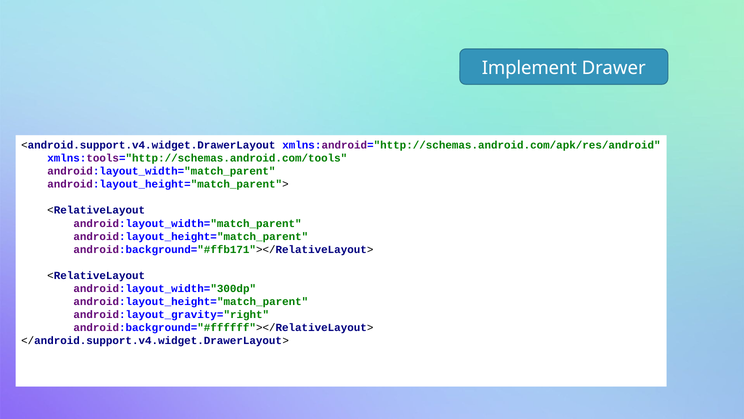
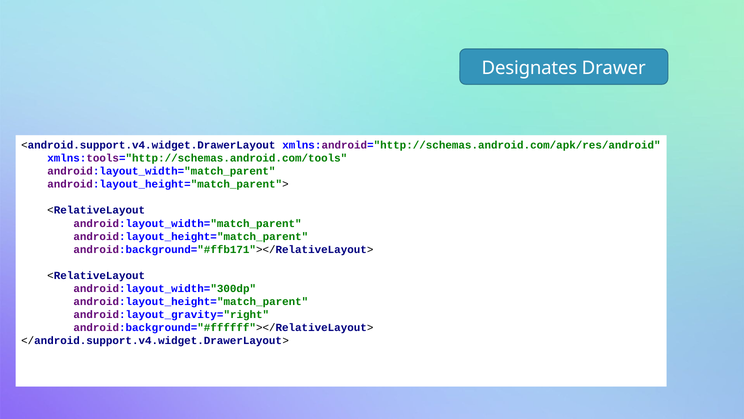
Implement: Implement -> Designates
